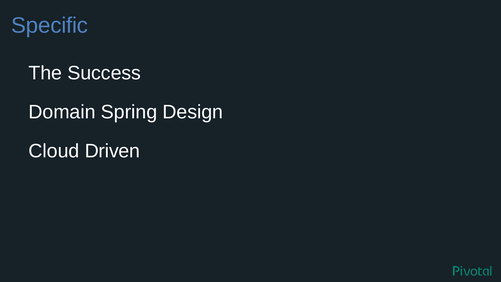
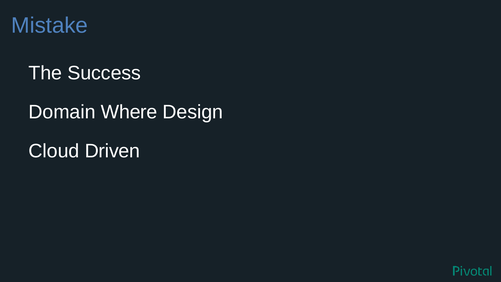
Specific: Specific -> Mistake
Spring: Spring -> Where
